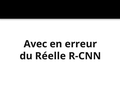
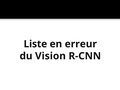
Avec: Avec -> Liste
Réelle: Réelle -> Vision
